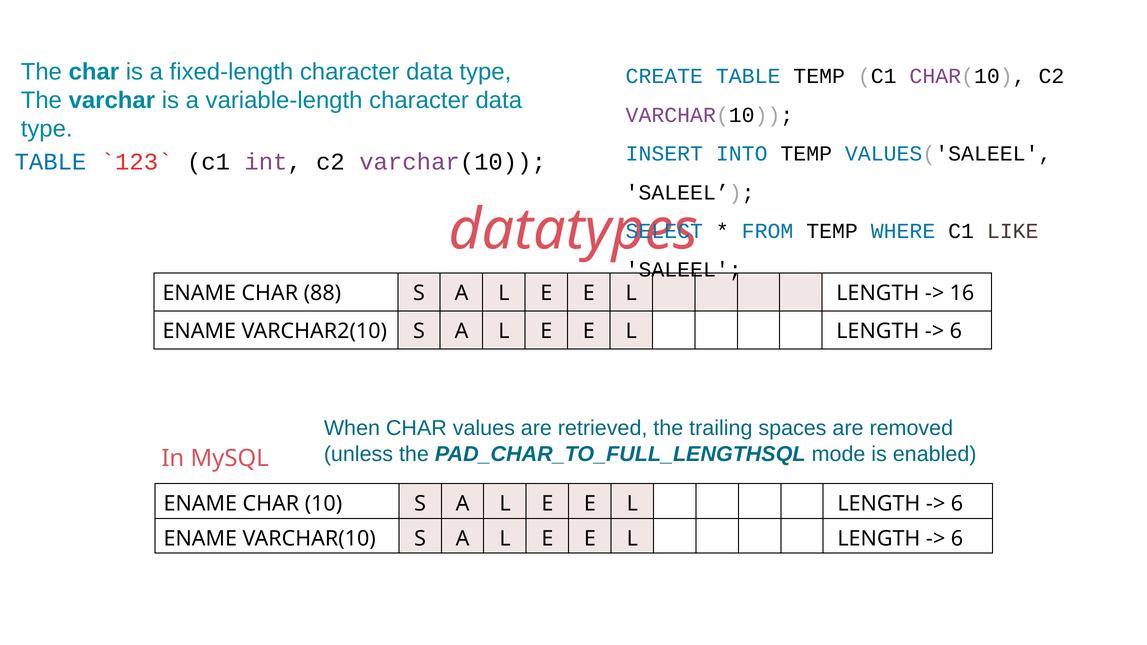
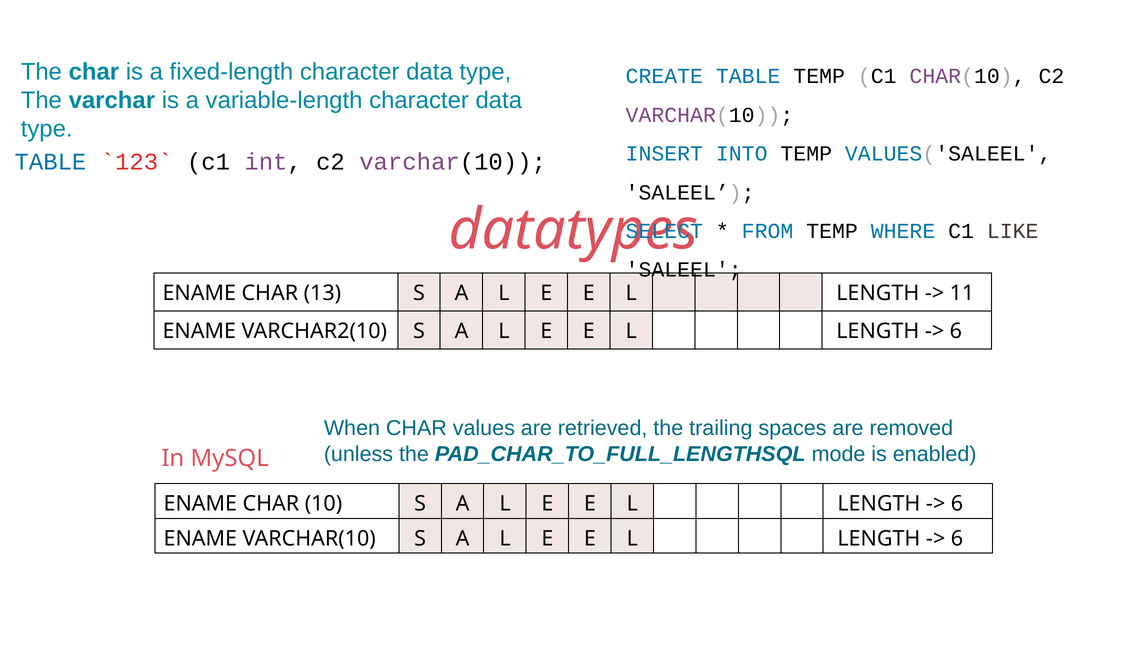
88: 88 -> 13
16: 16 -> 11
